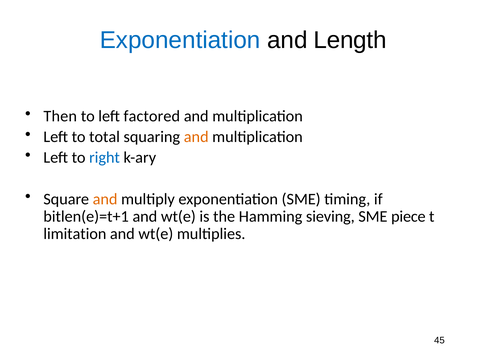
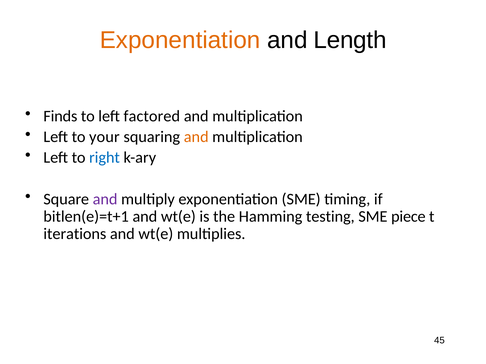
Exponentiation at (180, 40) colour: blue -> orange
Then: Then -> Finds
total: total -> your
and at (105, 199) colour: orange -> purple
sieving: sieving -> testing
limitation: limitation -> iterations
